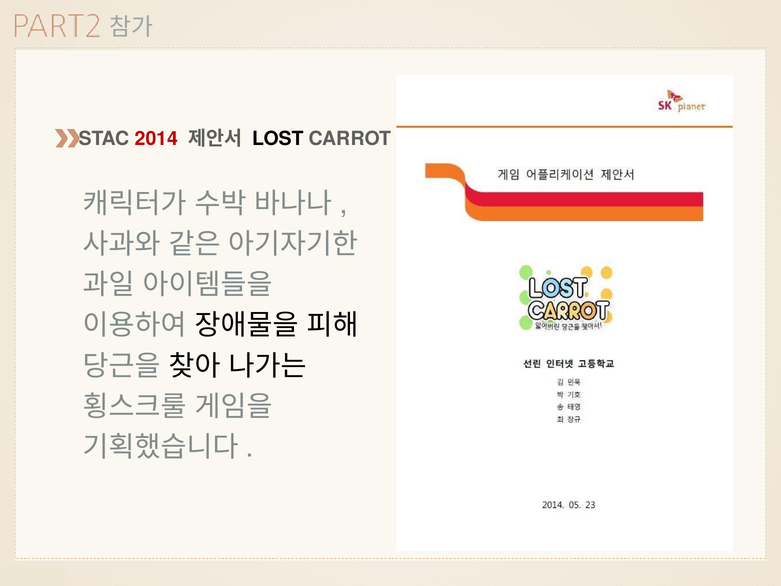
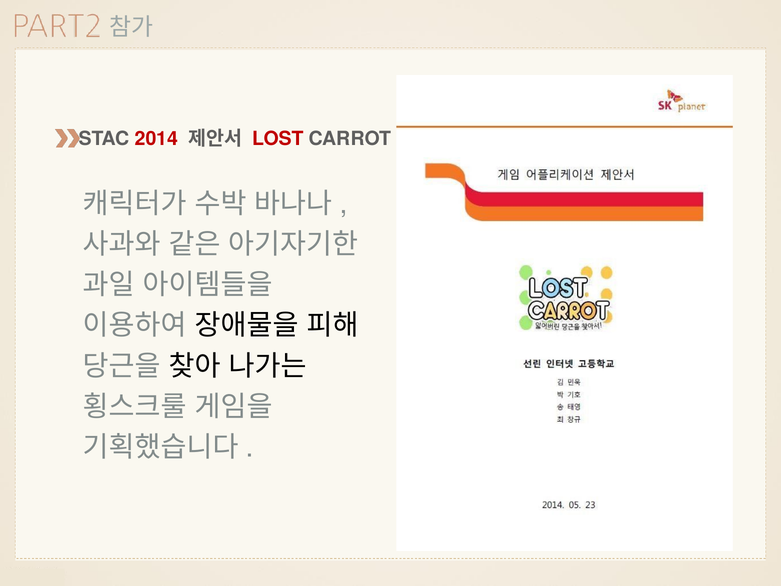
LOST colour: black -> red
